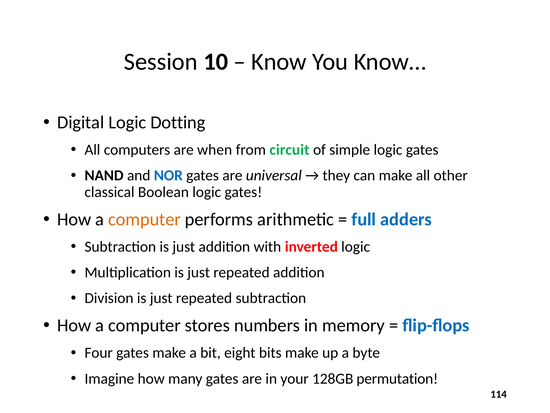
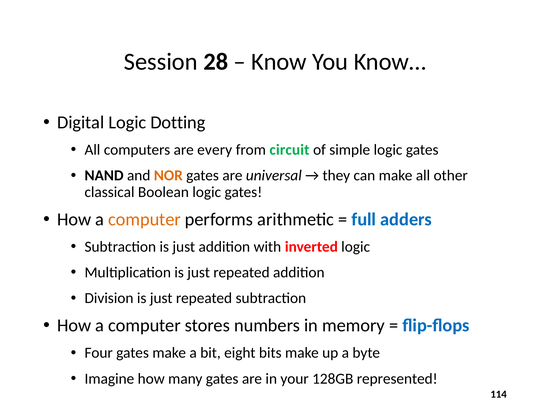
10: 10 -> 28
when: when -> every
NOR colour: blue -> orange
permutation: permutation -> represented
